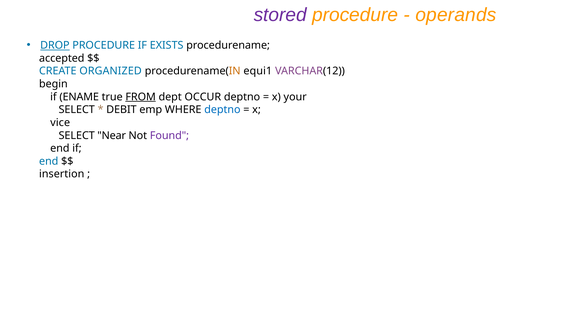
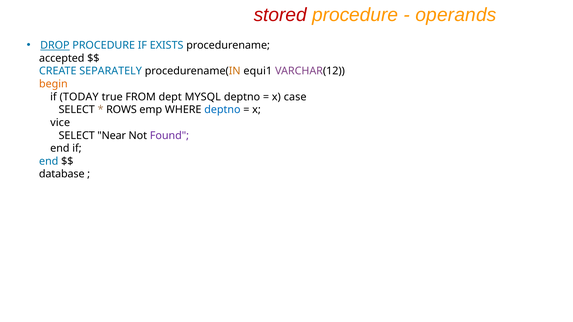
stored colour: purple -> red
ORGANIZED: ORGANIZED -> SEPARATELY
begin colour: black -> orange
ENAME: ENAME -> TODAY
FROM underline: present -> none
OCCUR: OCCUR -> MYSQL
your: your -> case
DEBIT: DEBIT -> ROWS
insertion: insertion -> database
